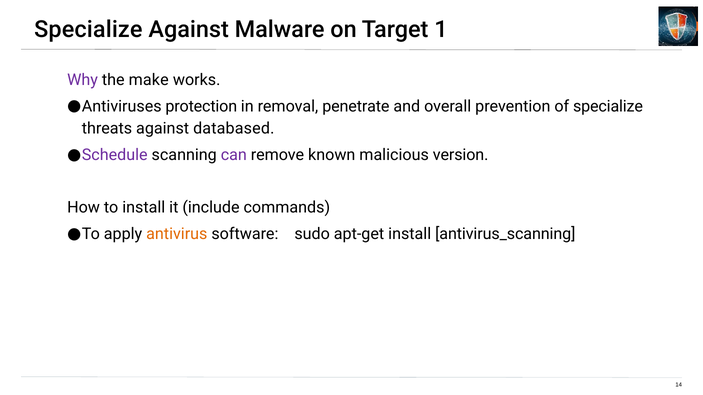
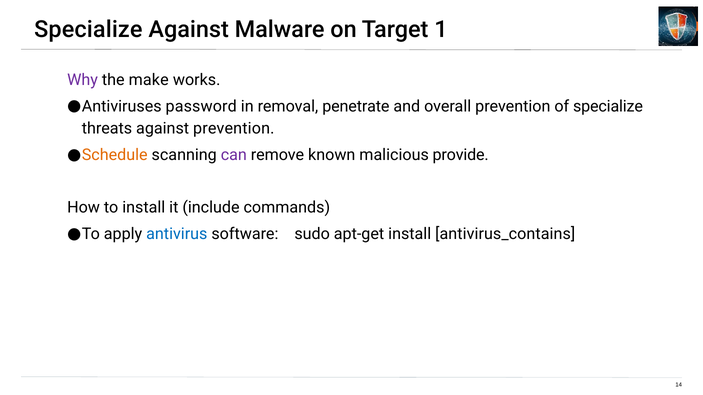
protection: protection -> password
against databased: databased -> prevention
Schedule colour: purple -> orange
version: version -> provide
antivirus colour: orange -> blue
antivirus_scanning: antivirus_scanning -> antivirus_contains
